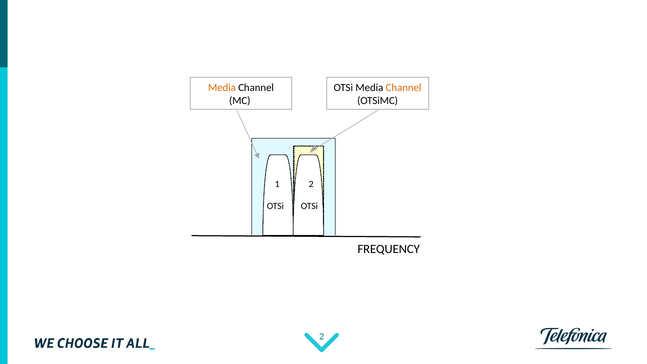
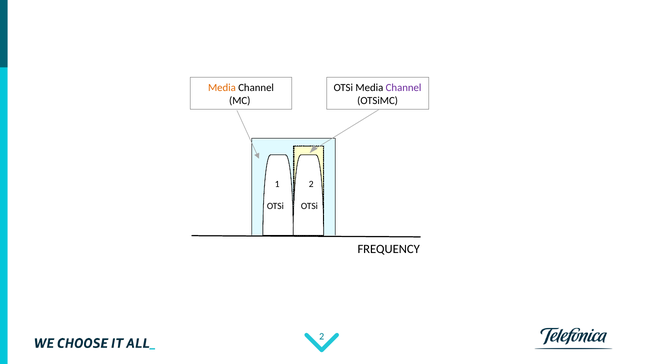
Channel at (404, 88) colour: orange -> purple
